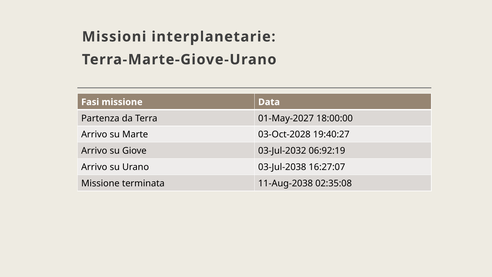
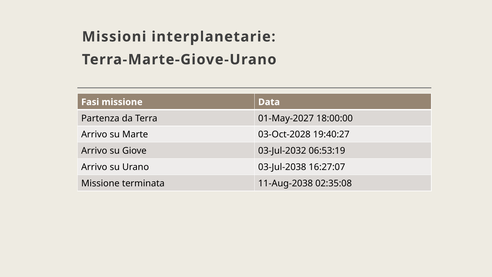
06:92:19: 06:92:19 -> 06:53:19
